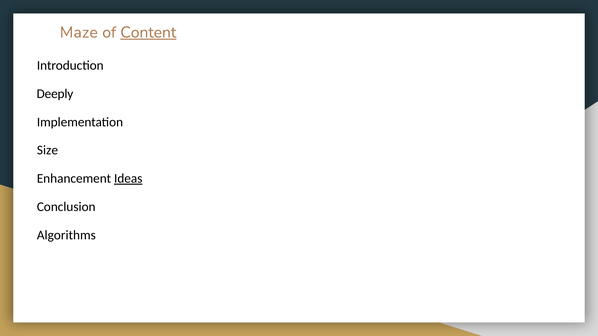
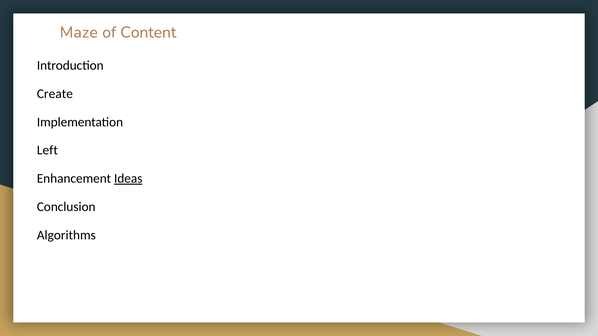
Content underline: present -> none
Deeply: Deeply -> Create
Size: Size -> Left
